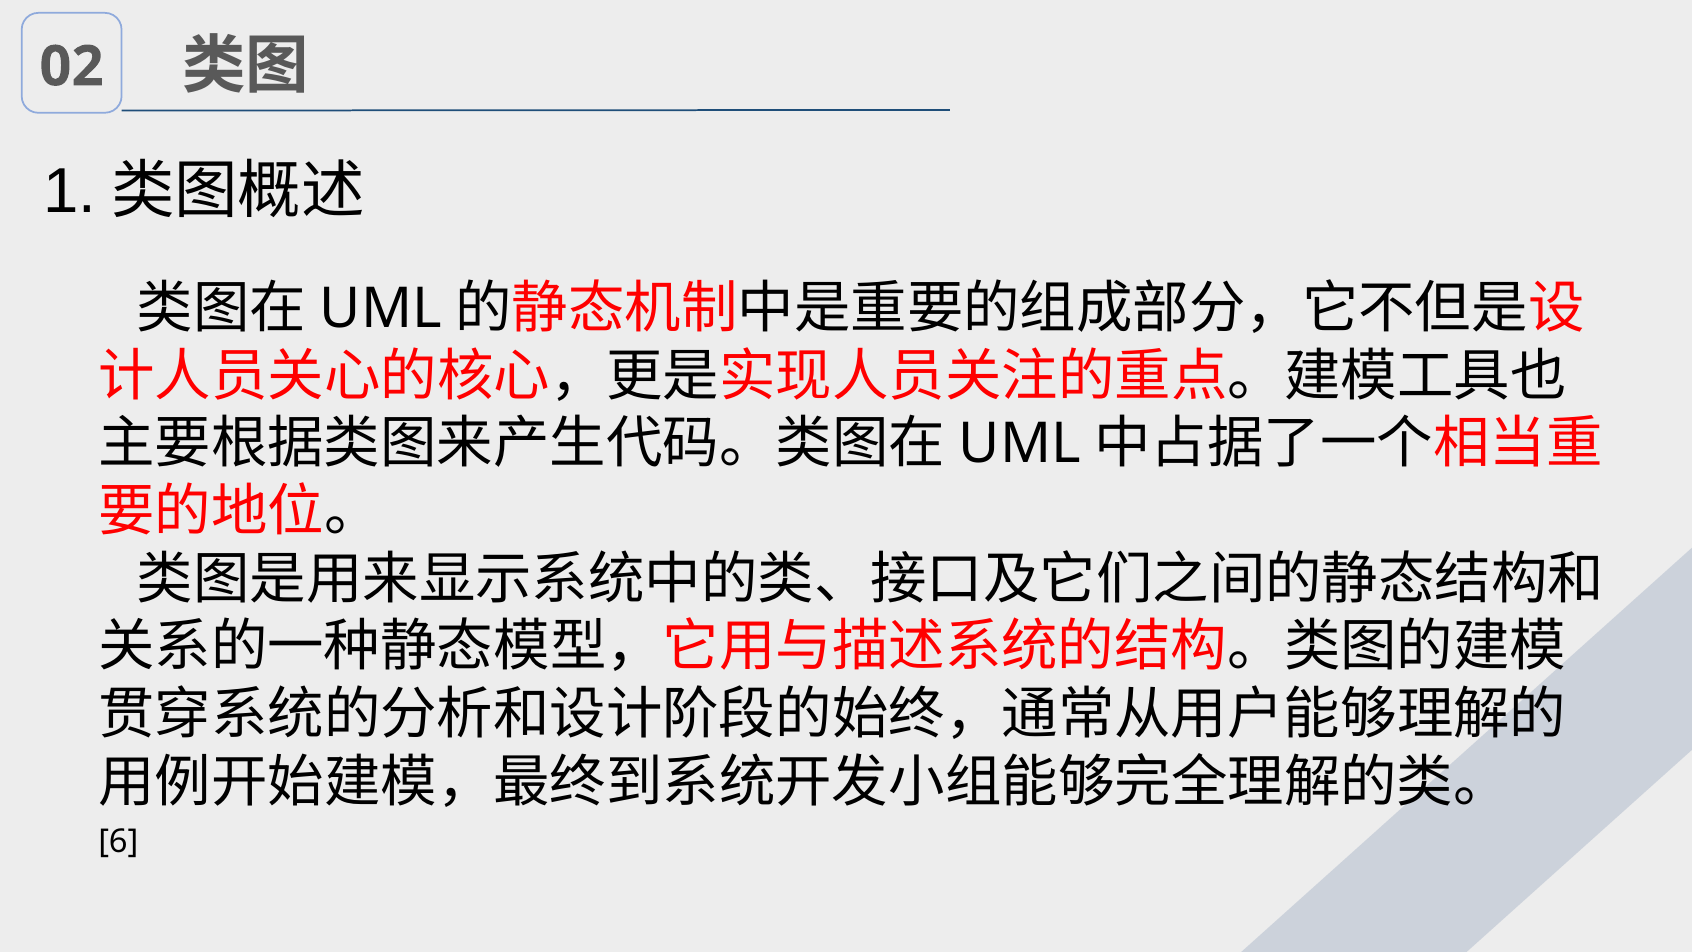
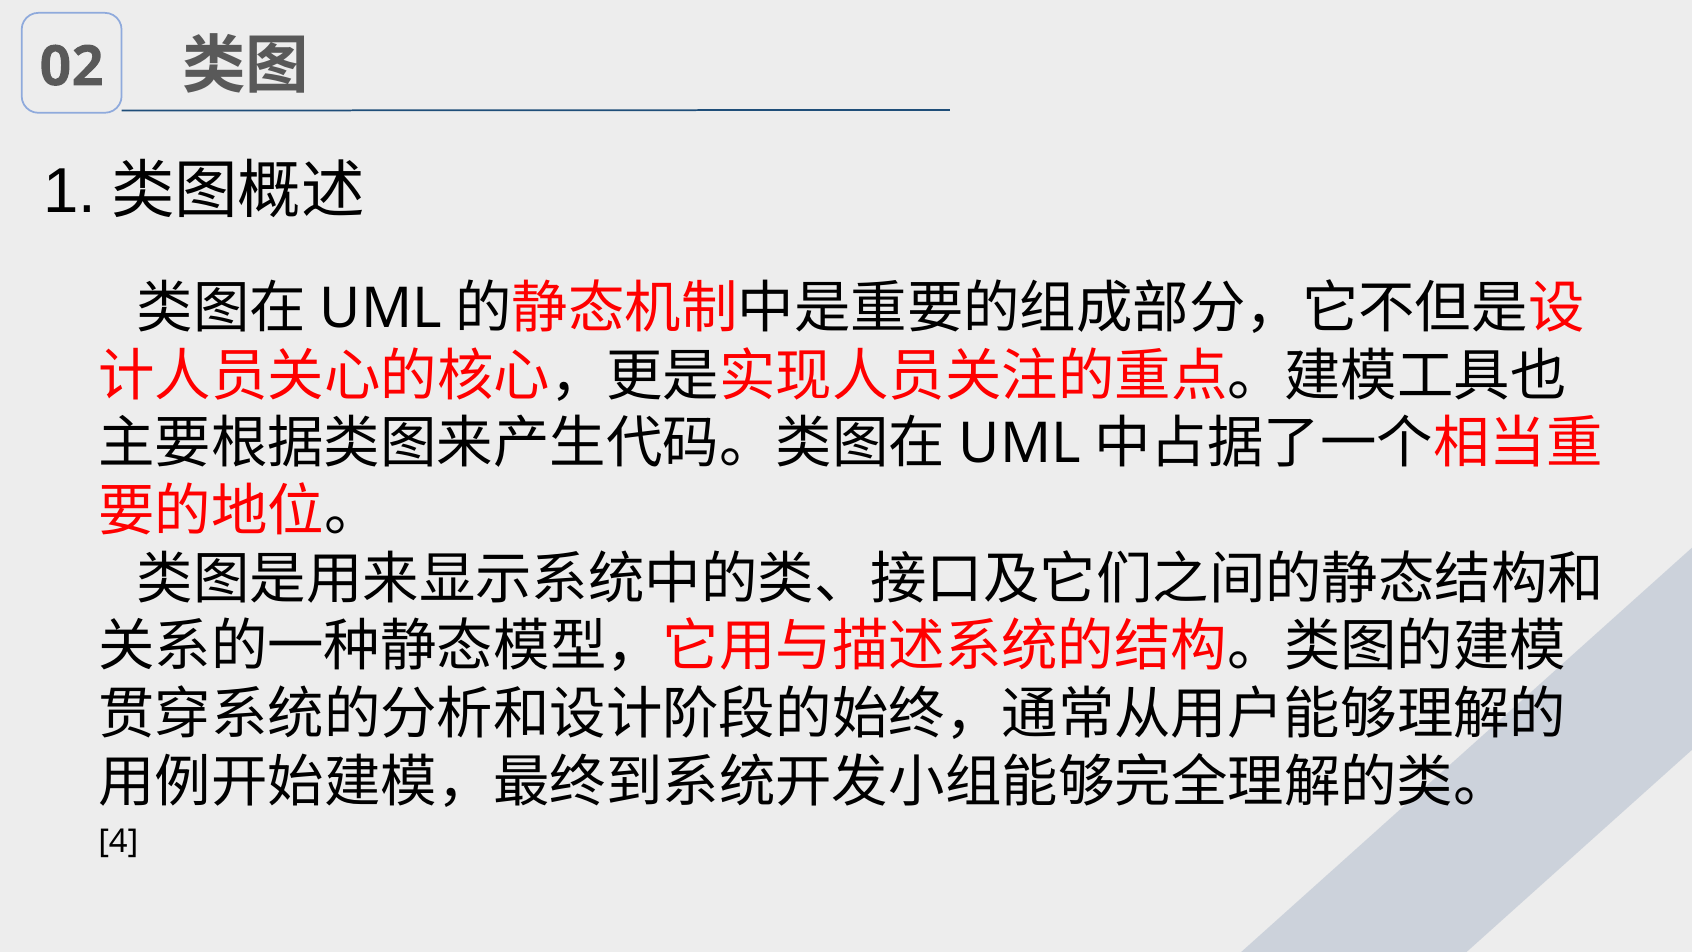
6: 6 -> 4
